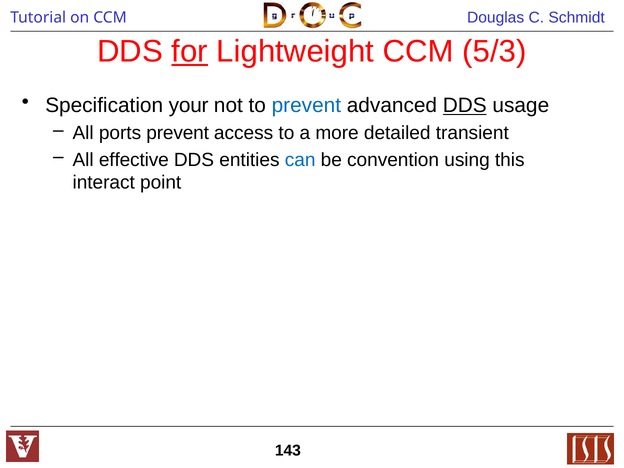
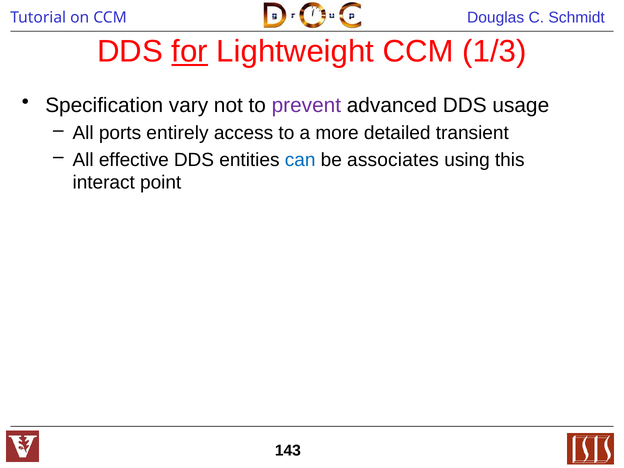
5/3: 5/3 -> 1/3
your: your -> vary
prevent at (306, 105) colour: blue -> purple
DDS at (465, 105) underline: present -> none
ports prevent: prevent -> entirely
convention: convention -> associates
